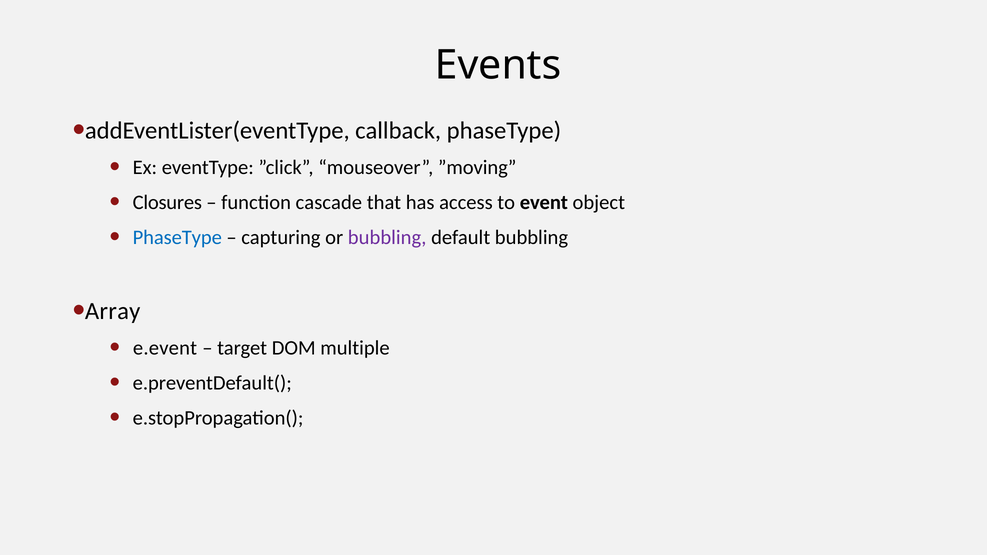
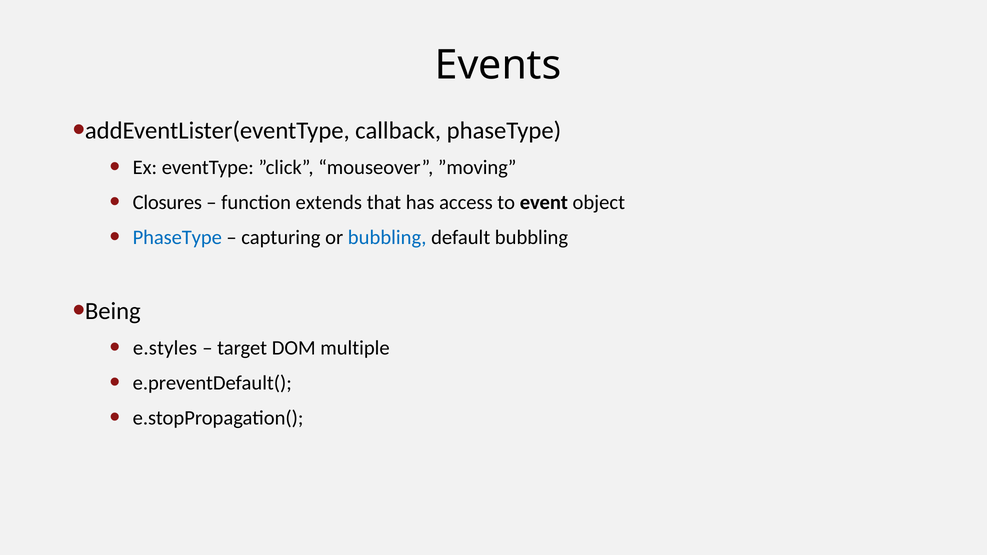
cascade: cascade -> extends
bubbling at (387, 238) colour: purple -> blue
Array: Array -> Being
e.event: e.event -> e.styles
